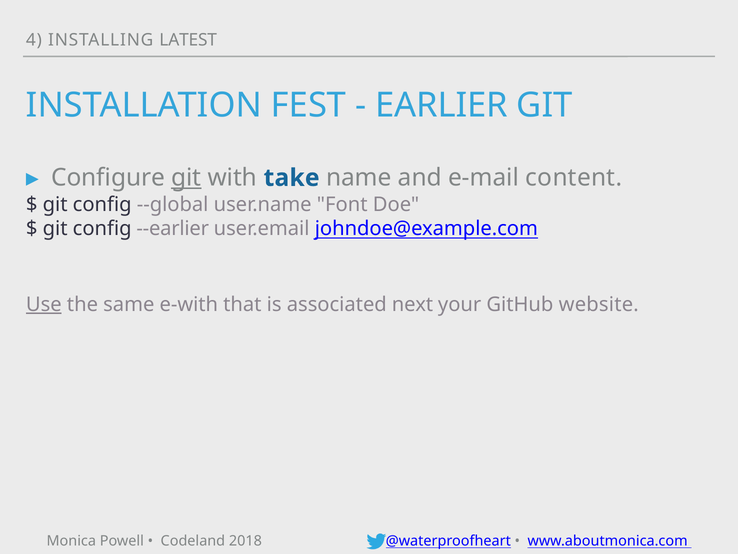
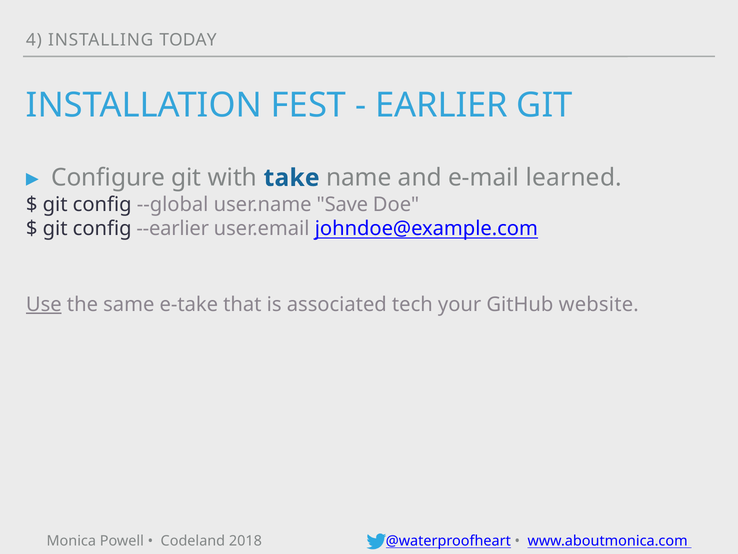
LATEST: LATEST -> TODAY
git at (186, 178) underline: present -> none
content: content -> learned
Font: Font -> Save
e-with: e-with -> e-take
next: next -> tech
